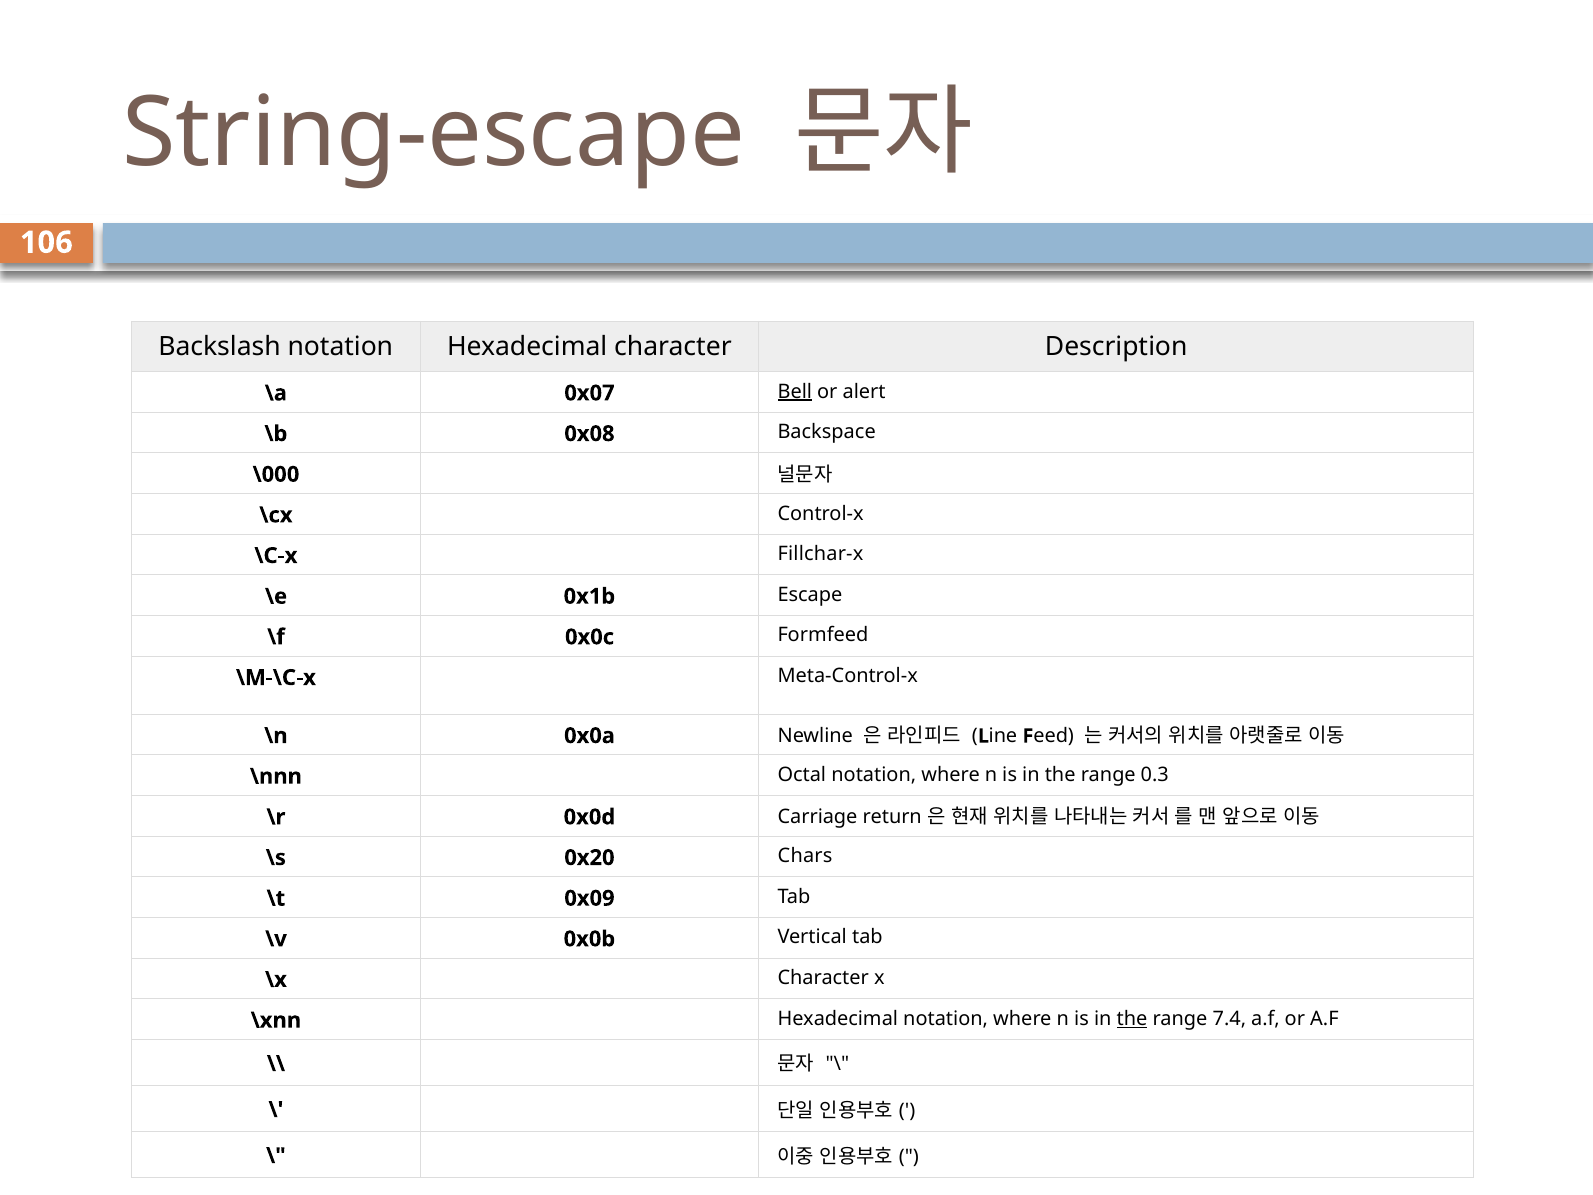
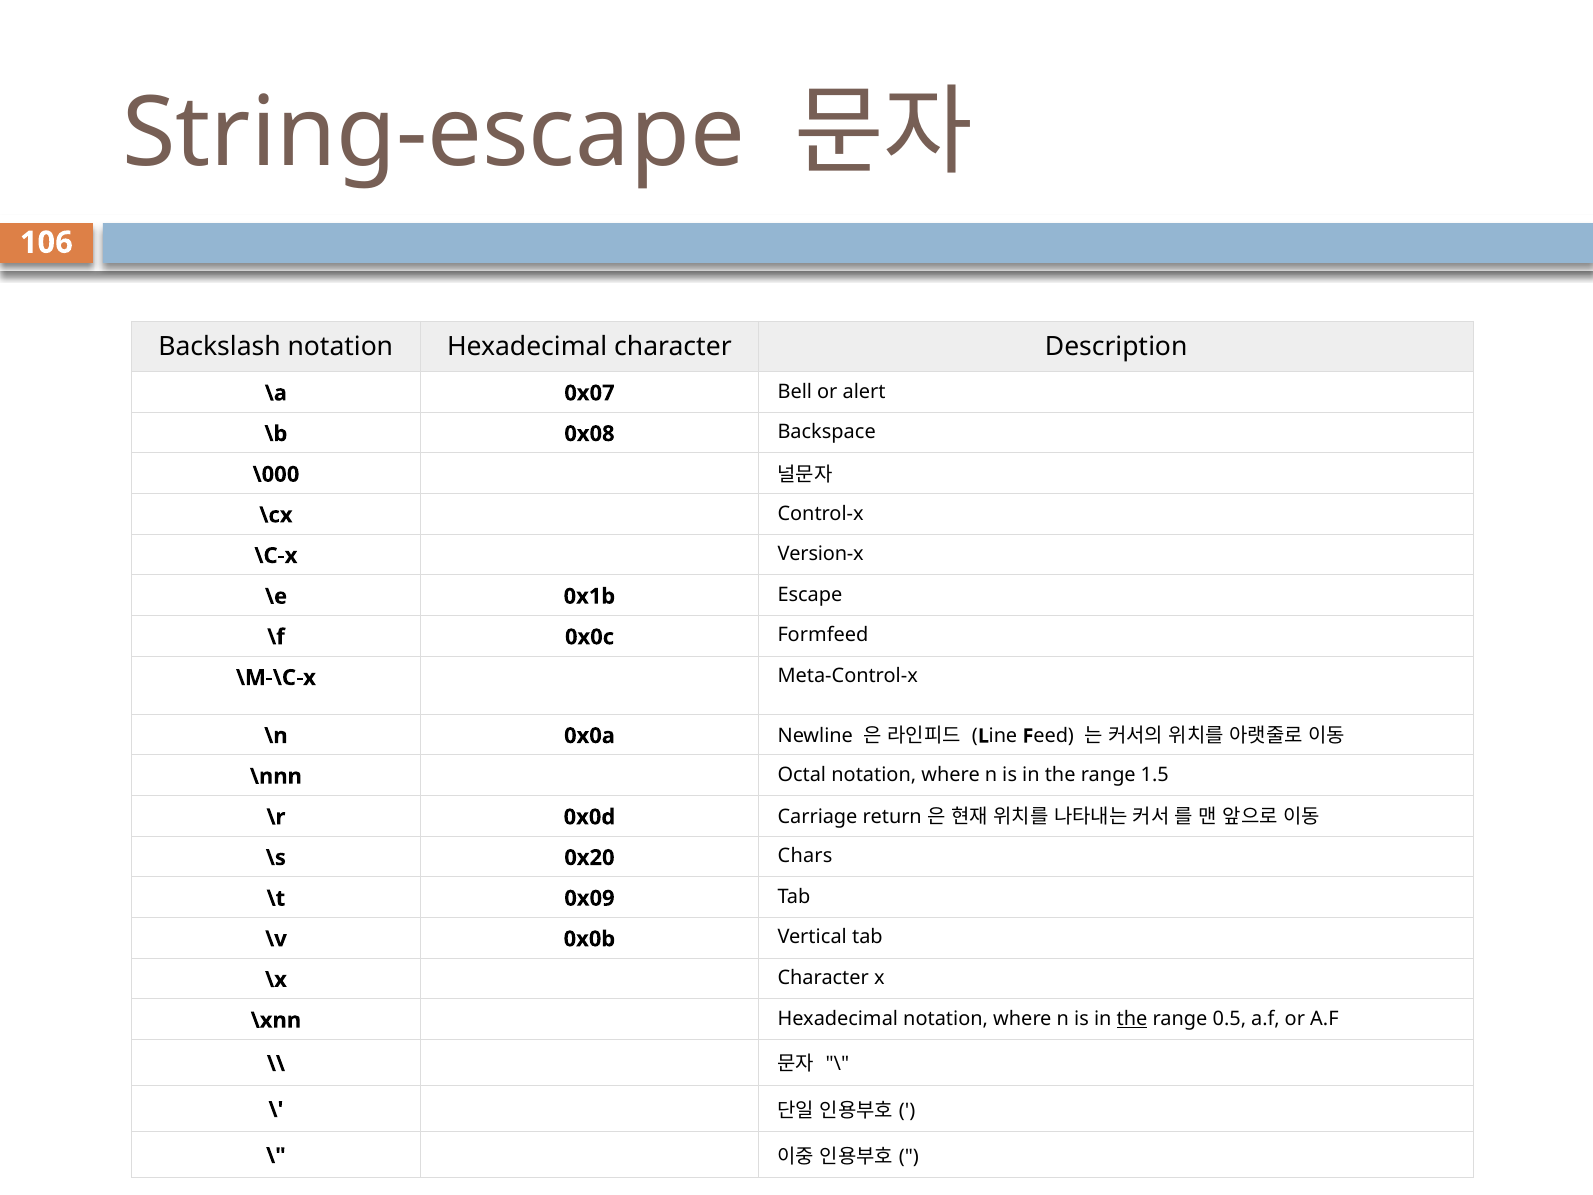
Bell underline: present -> none
Fillchar-x: Fillchar-x -> Version-x
0.3: 0.3 -> 1.5
7.4: 7.4 -> 0.5
